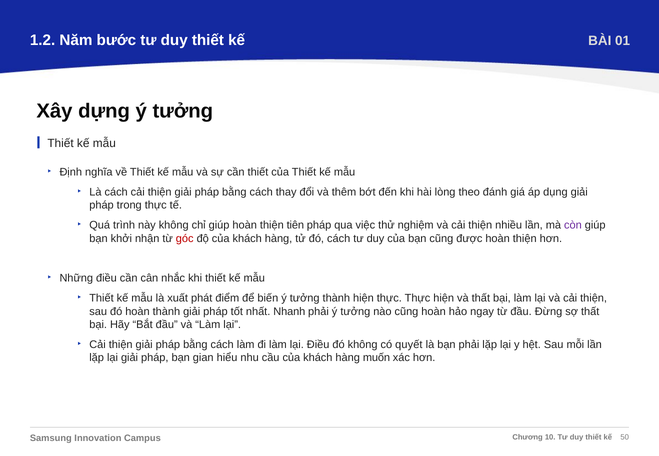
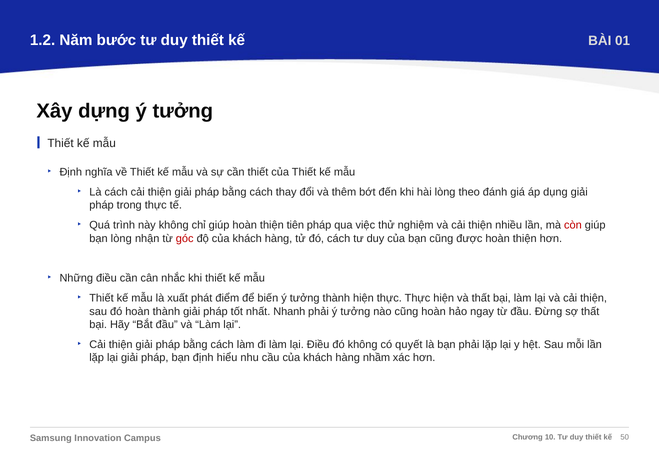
còn colour: purple -> red
bạn khởi: khởi -> lòng
bạn gian: gian -> định
muốn: muốn -> nhầm
